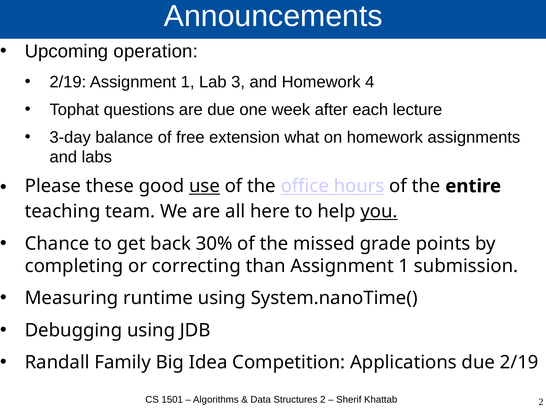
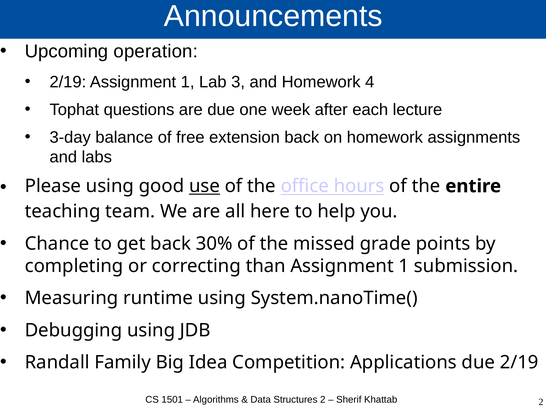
extension what: what -> back
Please these: these -> using
you underline: present -> none
